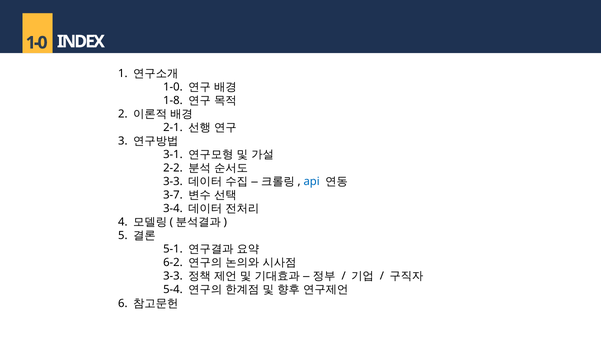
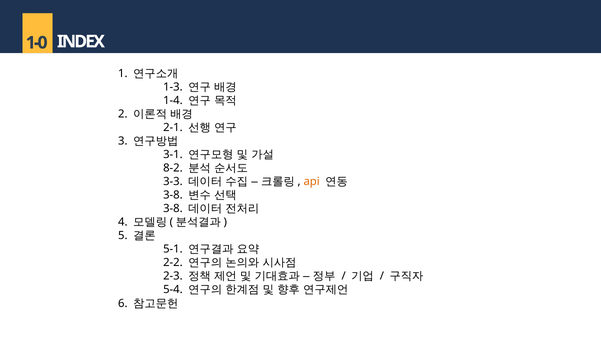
1-0 at (173, 87): 1-0 -> 1-3
1-8: 1-8 -> 1-4
2-2: 2-2 -> 8-2
api colour: blue -> orange
3-7 at (173, 195): 3-7 -> 3-8
3-4 at (173, 209): 3-4 -> 3-8
6-2: 6-2 -> 2-2
3-3 at (173, 276): 3-3 -> 2-3
